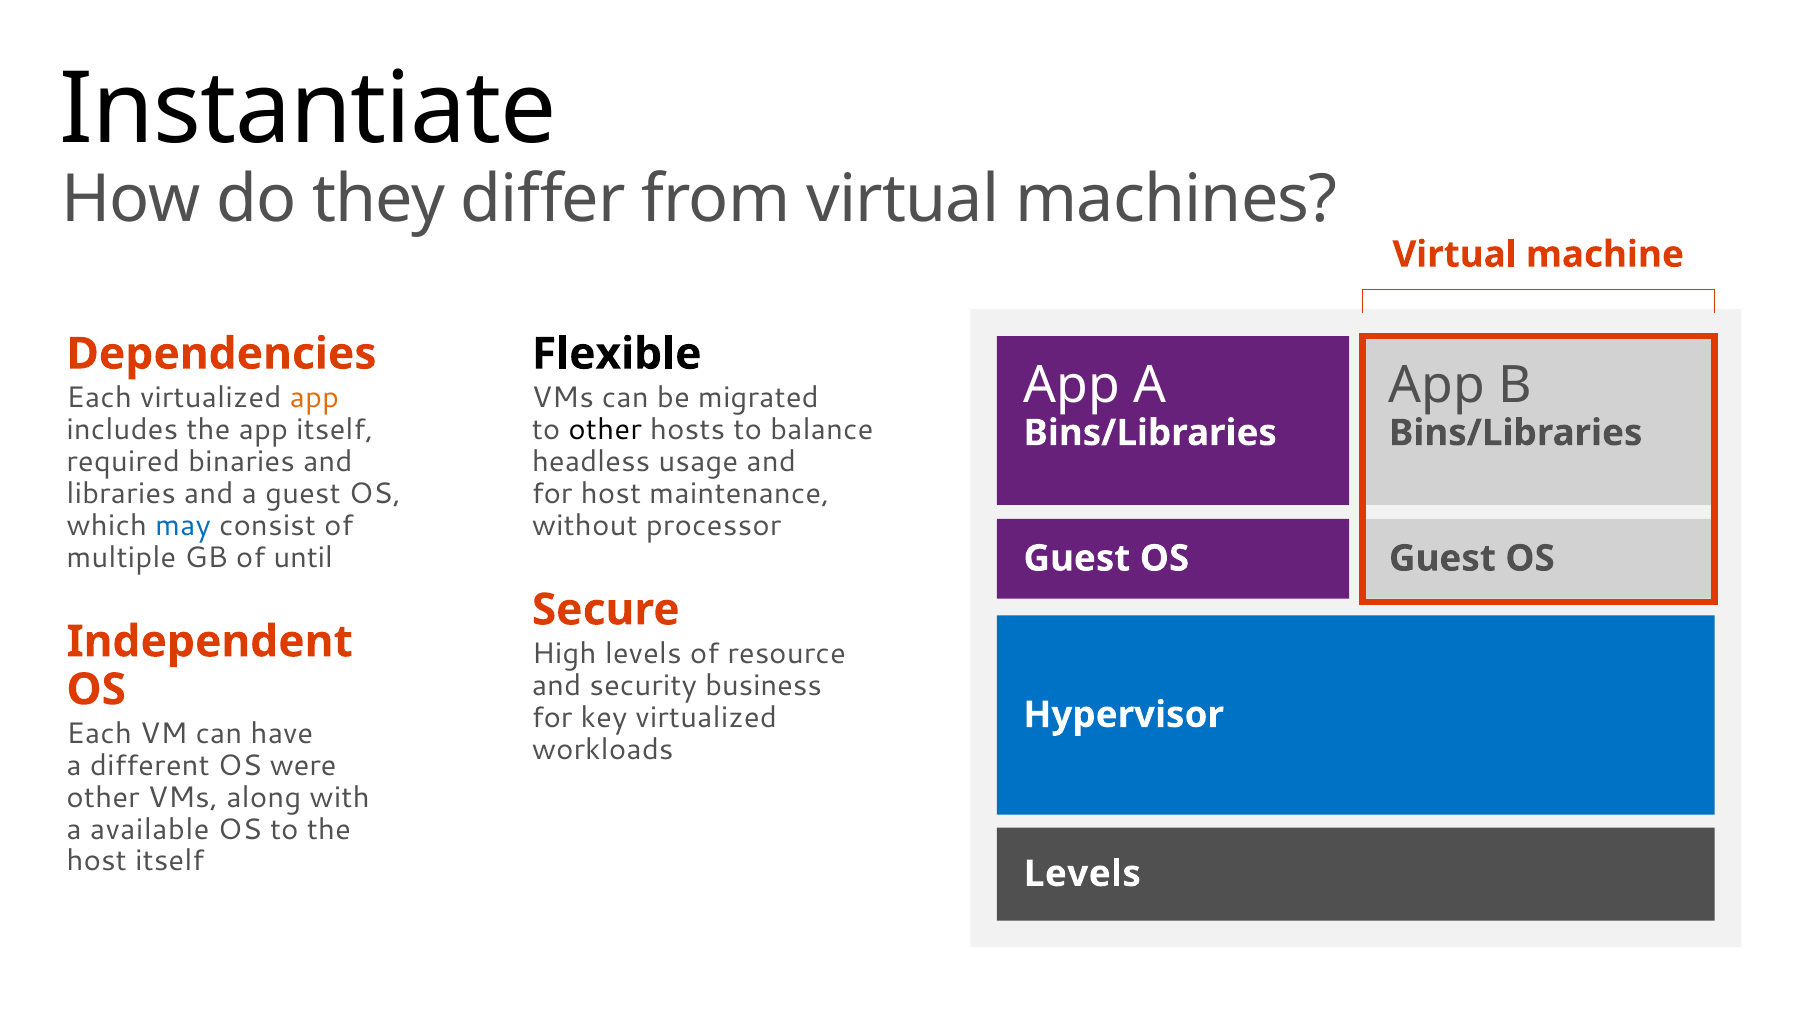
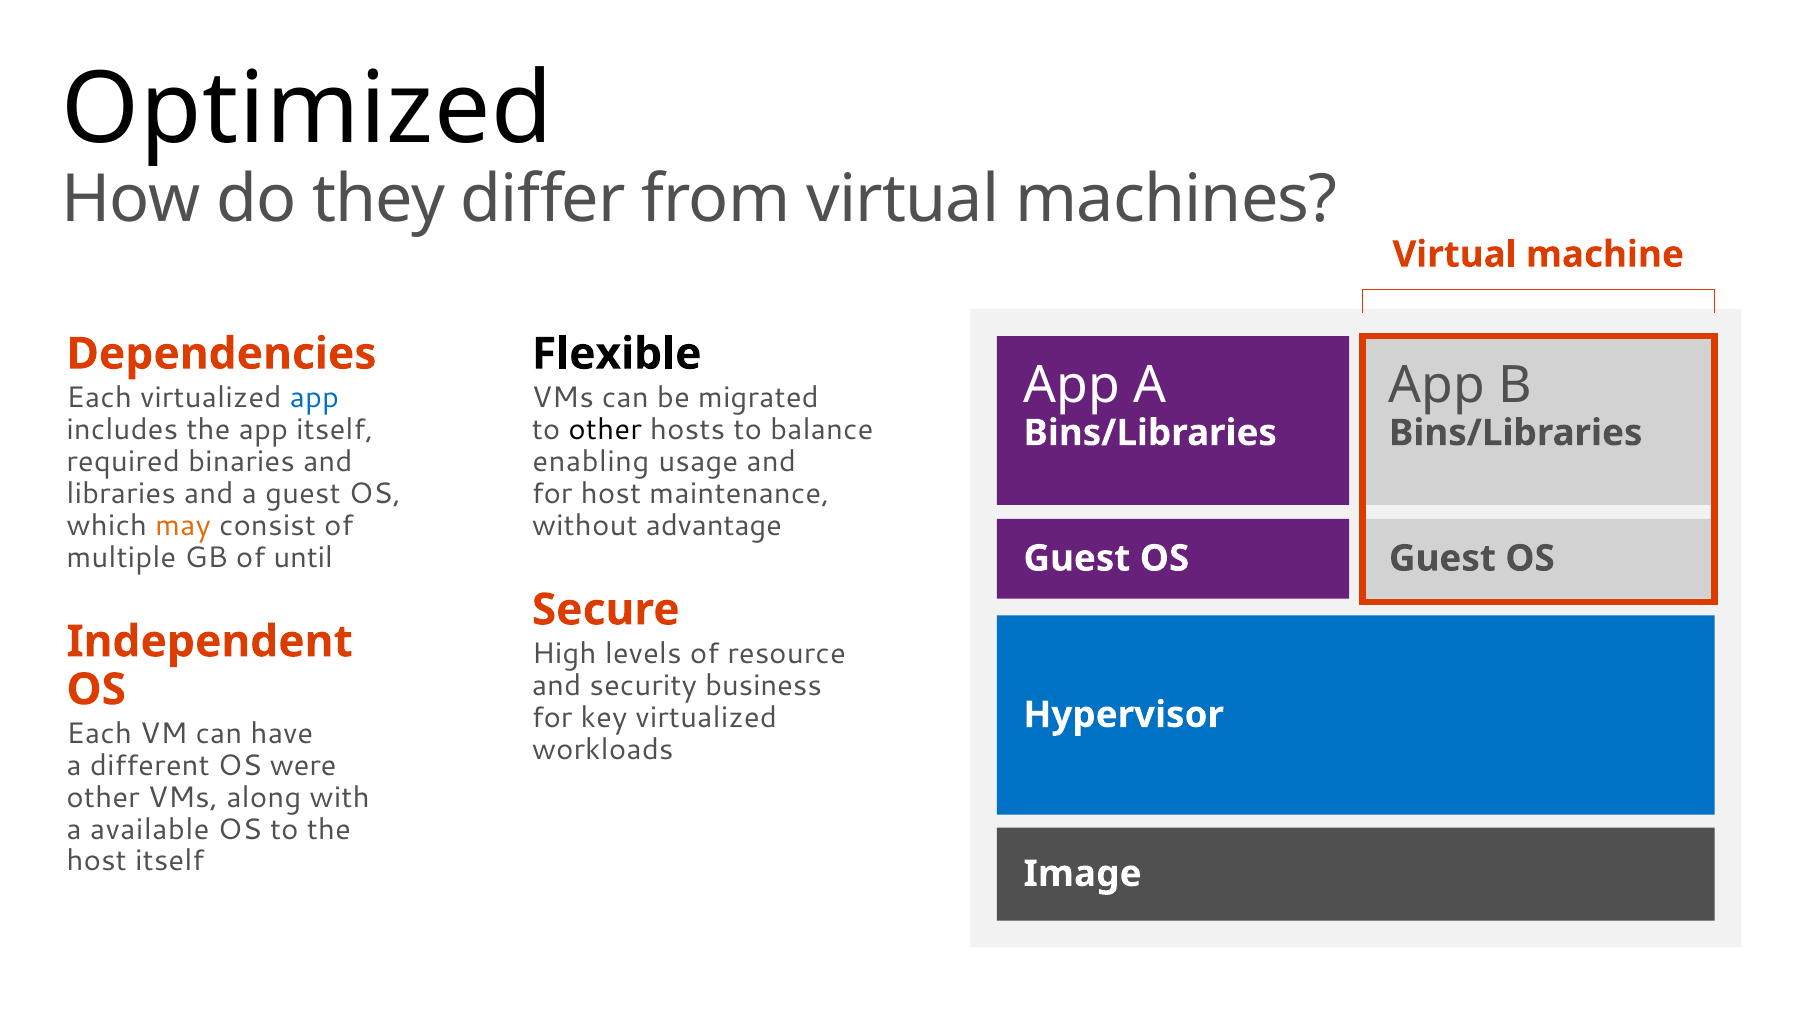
Instantiate: Instantiate -> Optimized
app at (314, 398) colour: orange -> blue
headless: headless -> enabling
may colour: blue -> orange
processor: processor -> advantage
Levels at (1082, 874): Levels -> Image
